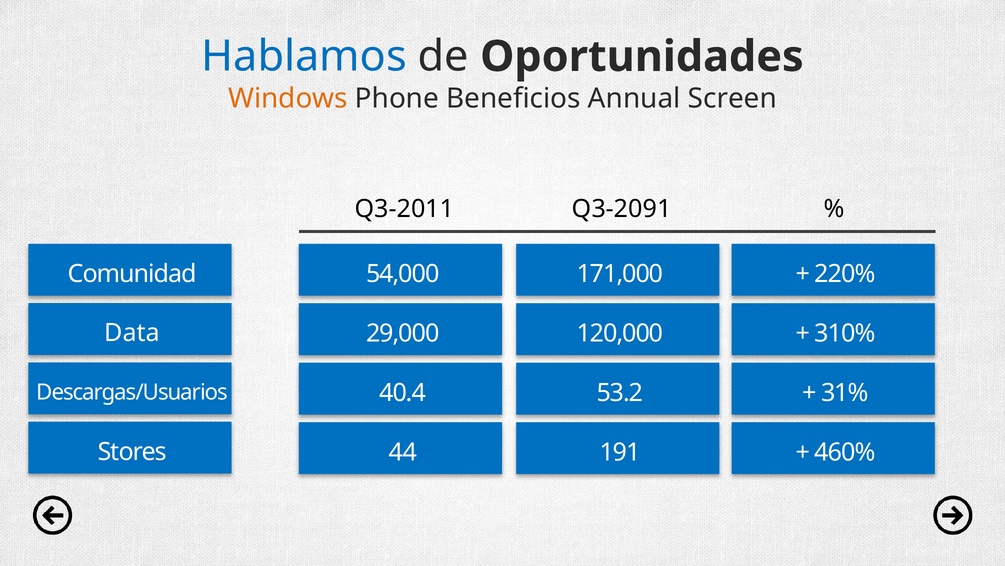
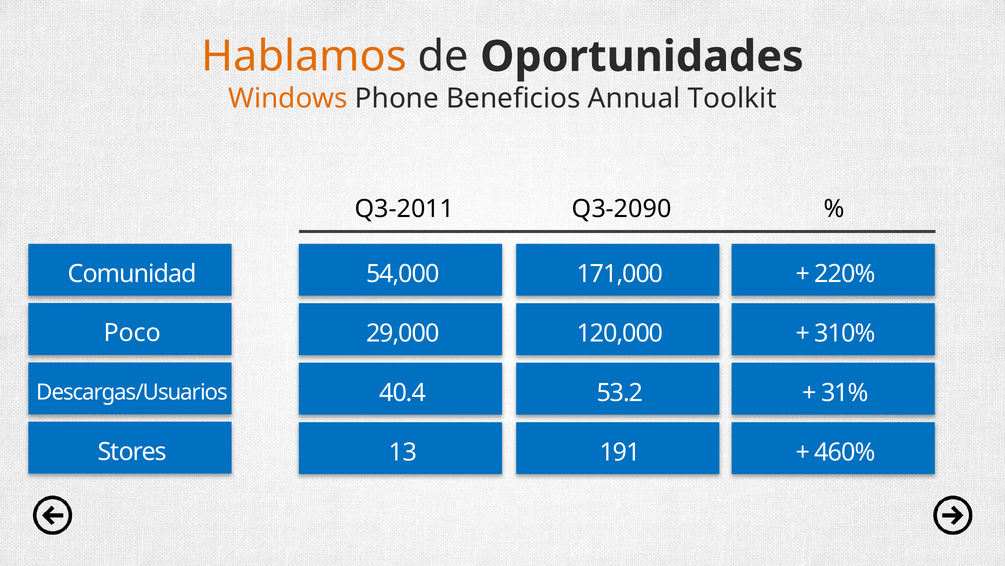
Hablamos colour: blue -> orange
Screen: Screen -> Toolkit
Q3-2091: Q3-2091 -> Q3-2090
Data: Data -> Poco
44: 44 -> 13
